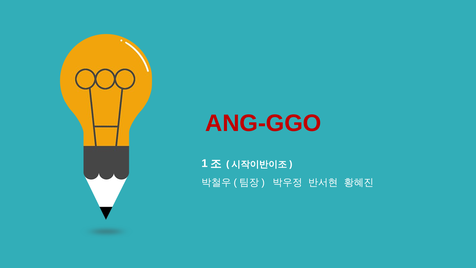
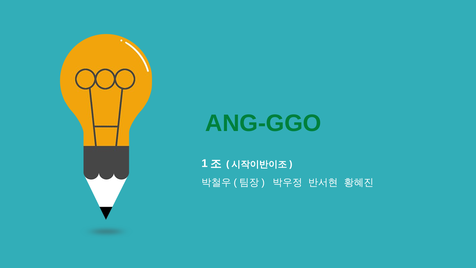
ANG-GGO colour: red -> green
